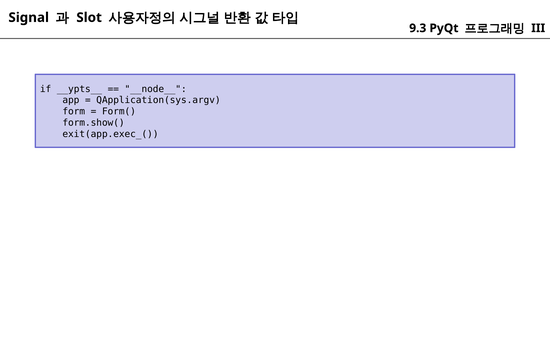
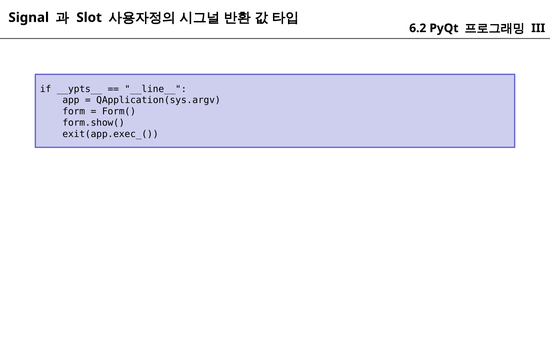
9.3: 9.3 -> 6.2
__node__: __node__ -> __line__
